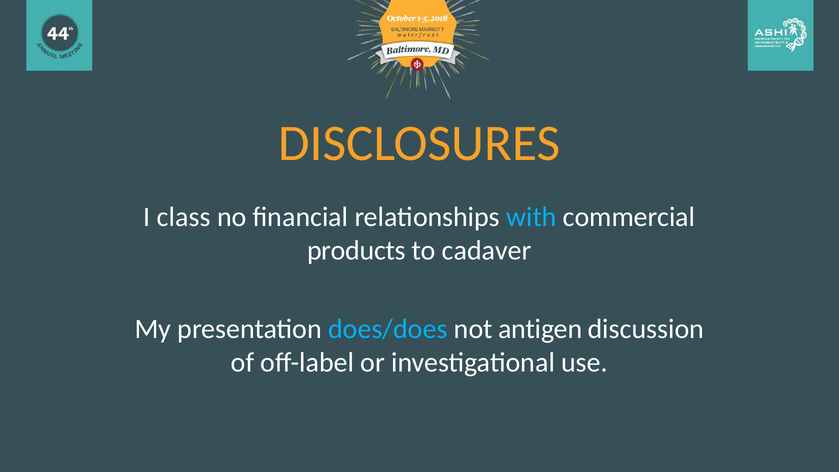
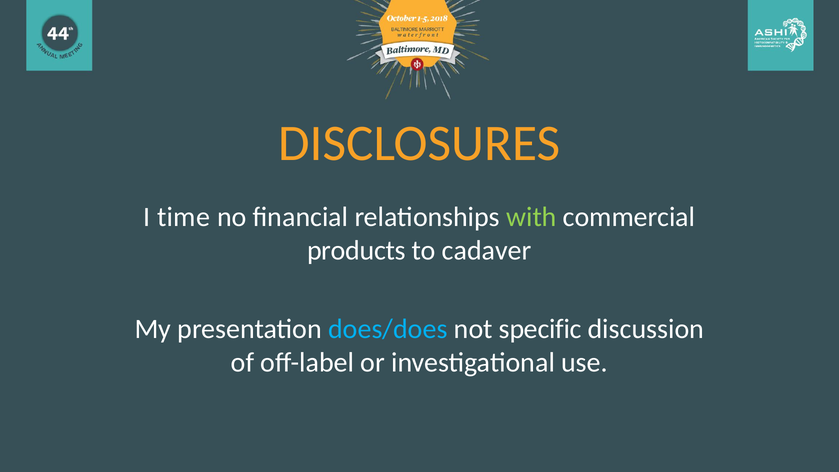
class: class -> time
with colour: light blue -> light green
antigen: antigen -> specific
